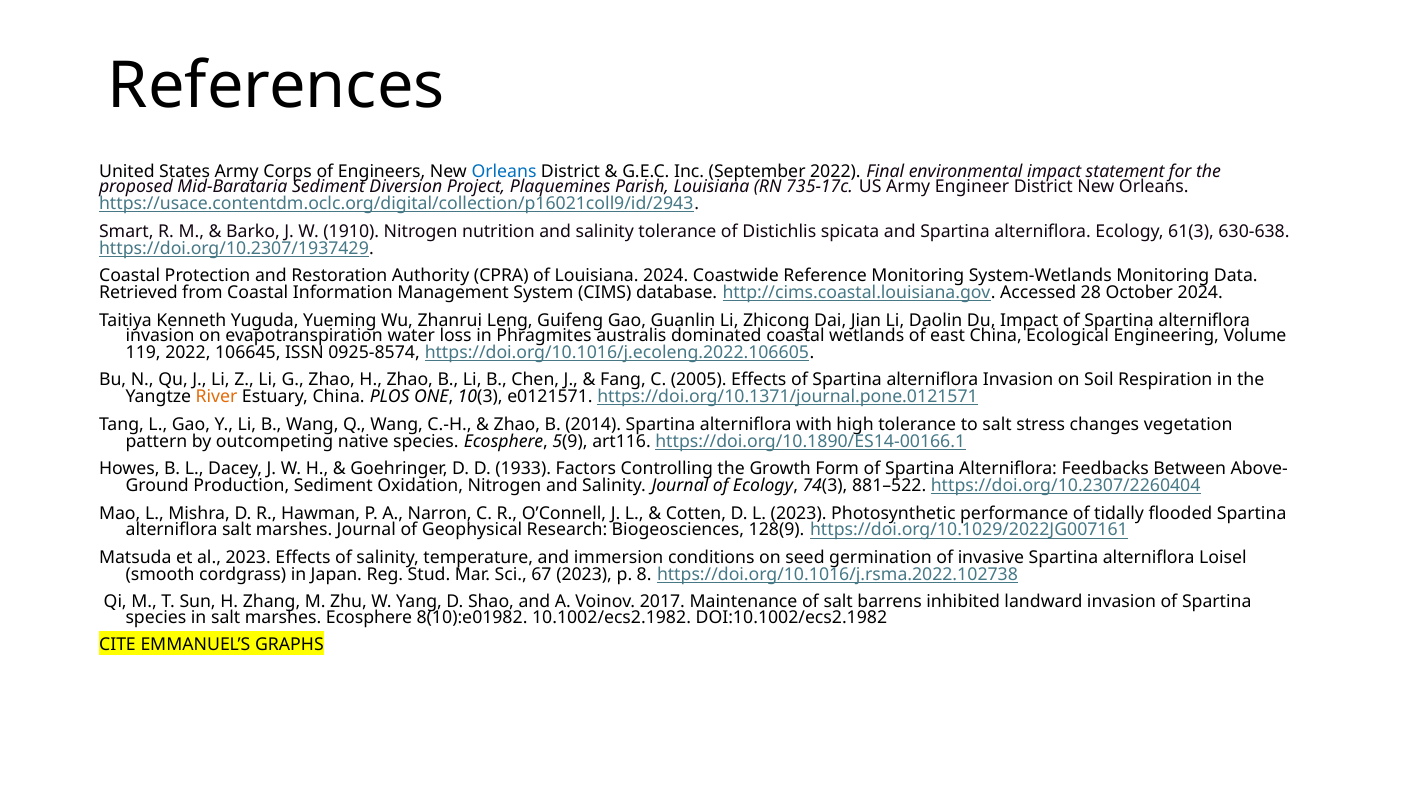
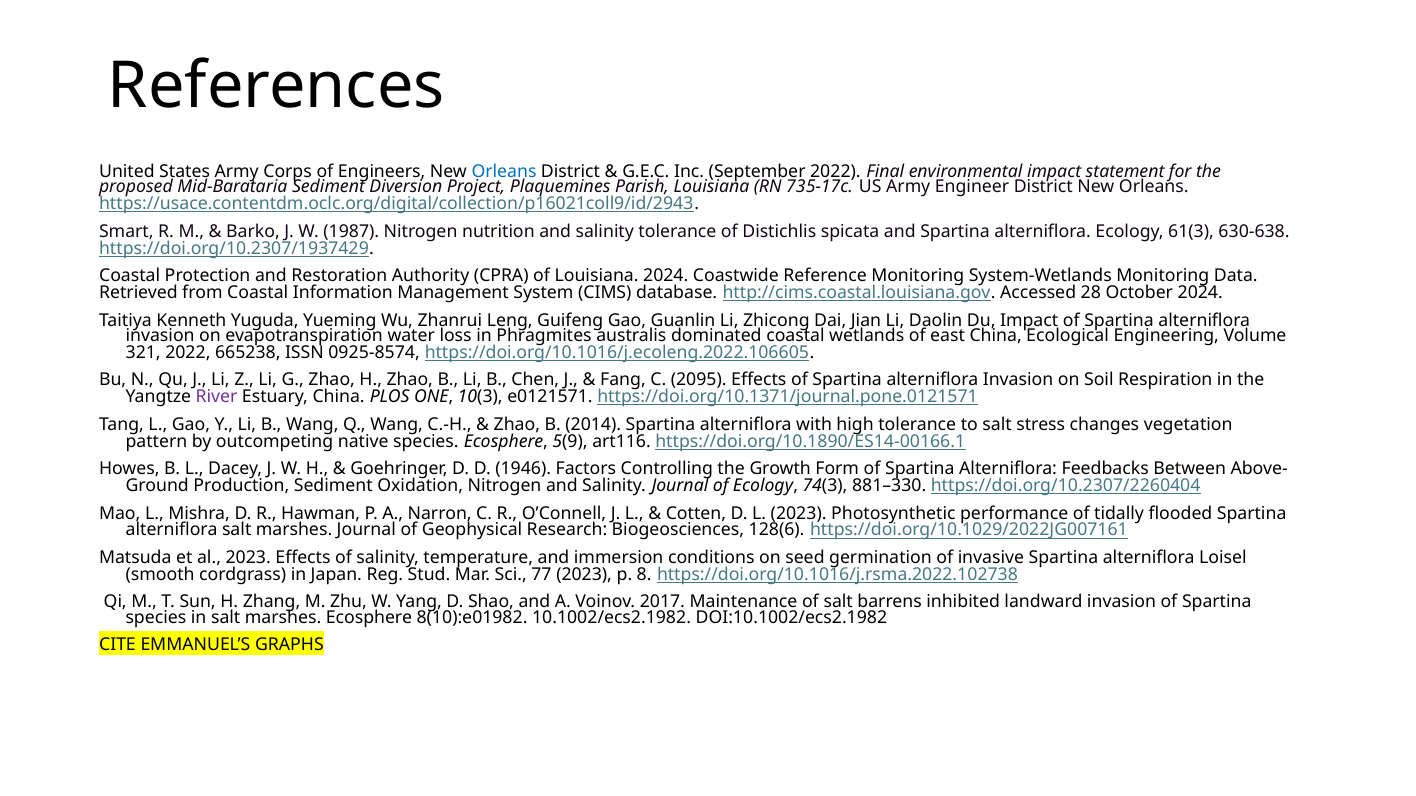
1910: 1910 -> 1987
119: 119 -> 321
106645: 106645 -> 665238
2005: 2005 -> 2095
River colour: orange -> purple
1933: 1933 -> 1946
881–522: 881–522 -> 881–330
128(9: 128(9 -> 128(6
67: 67 -> 77
